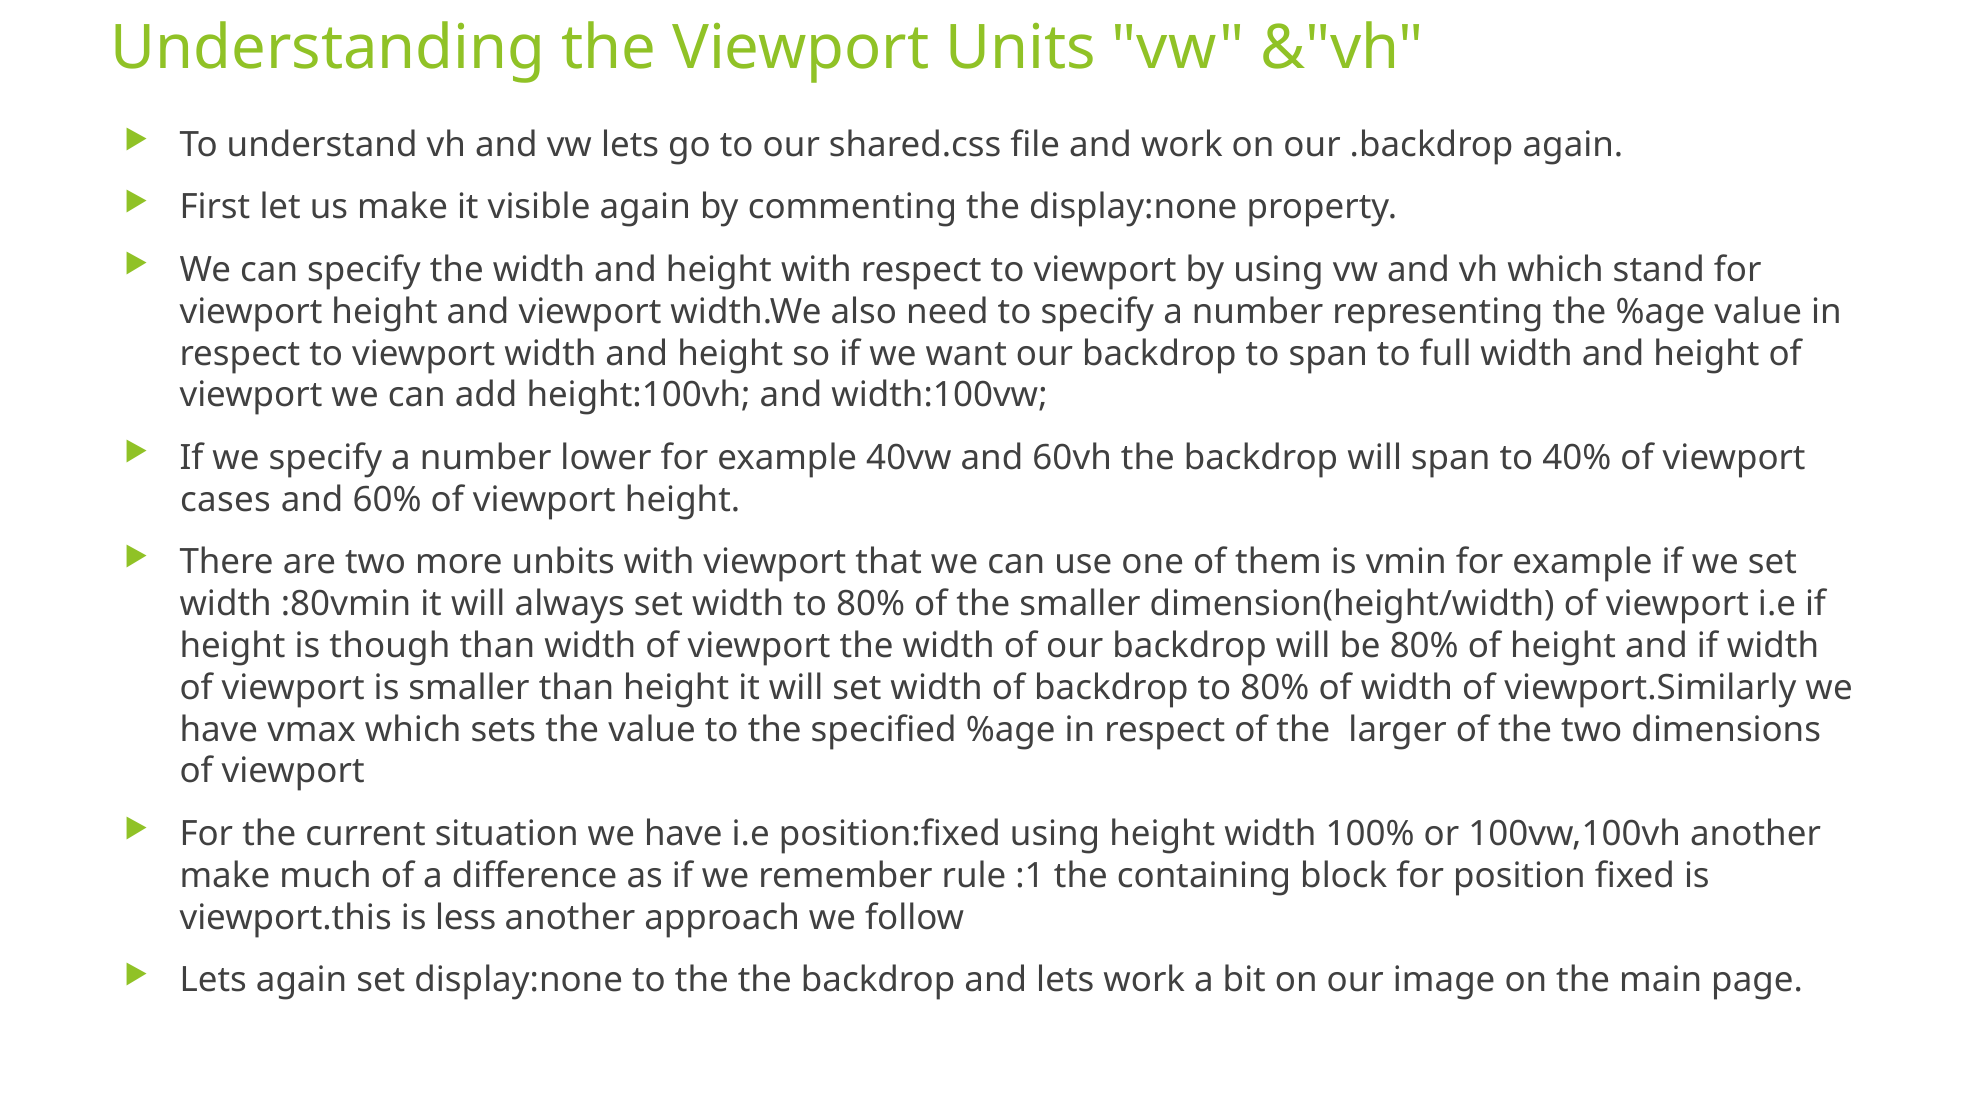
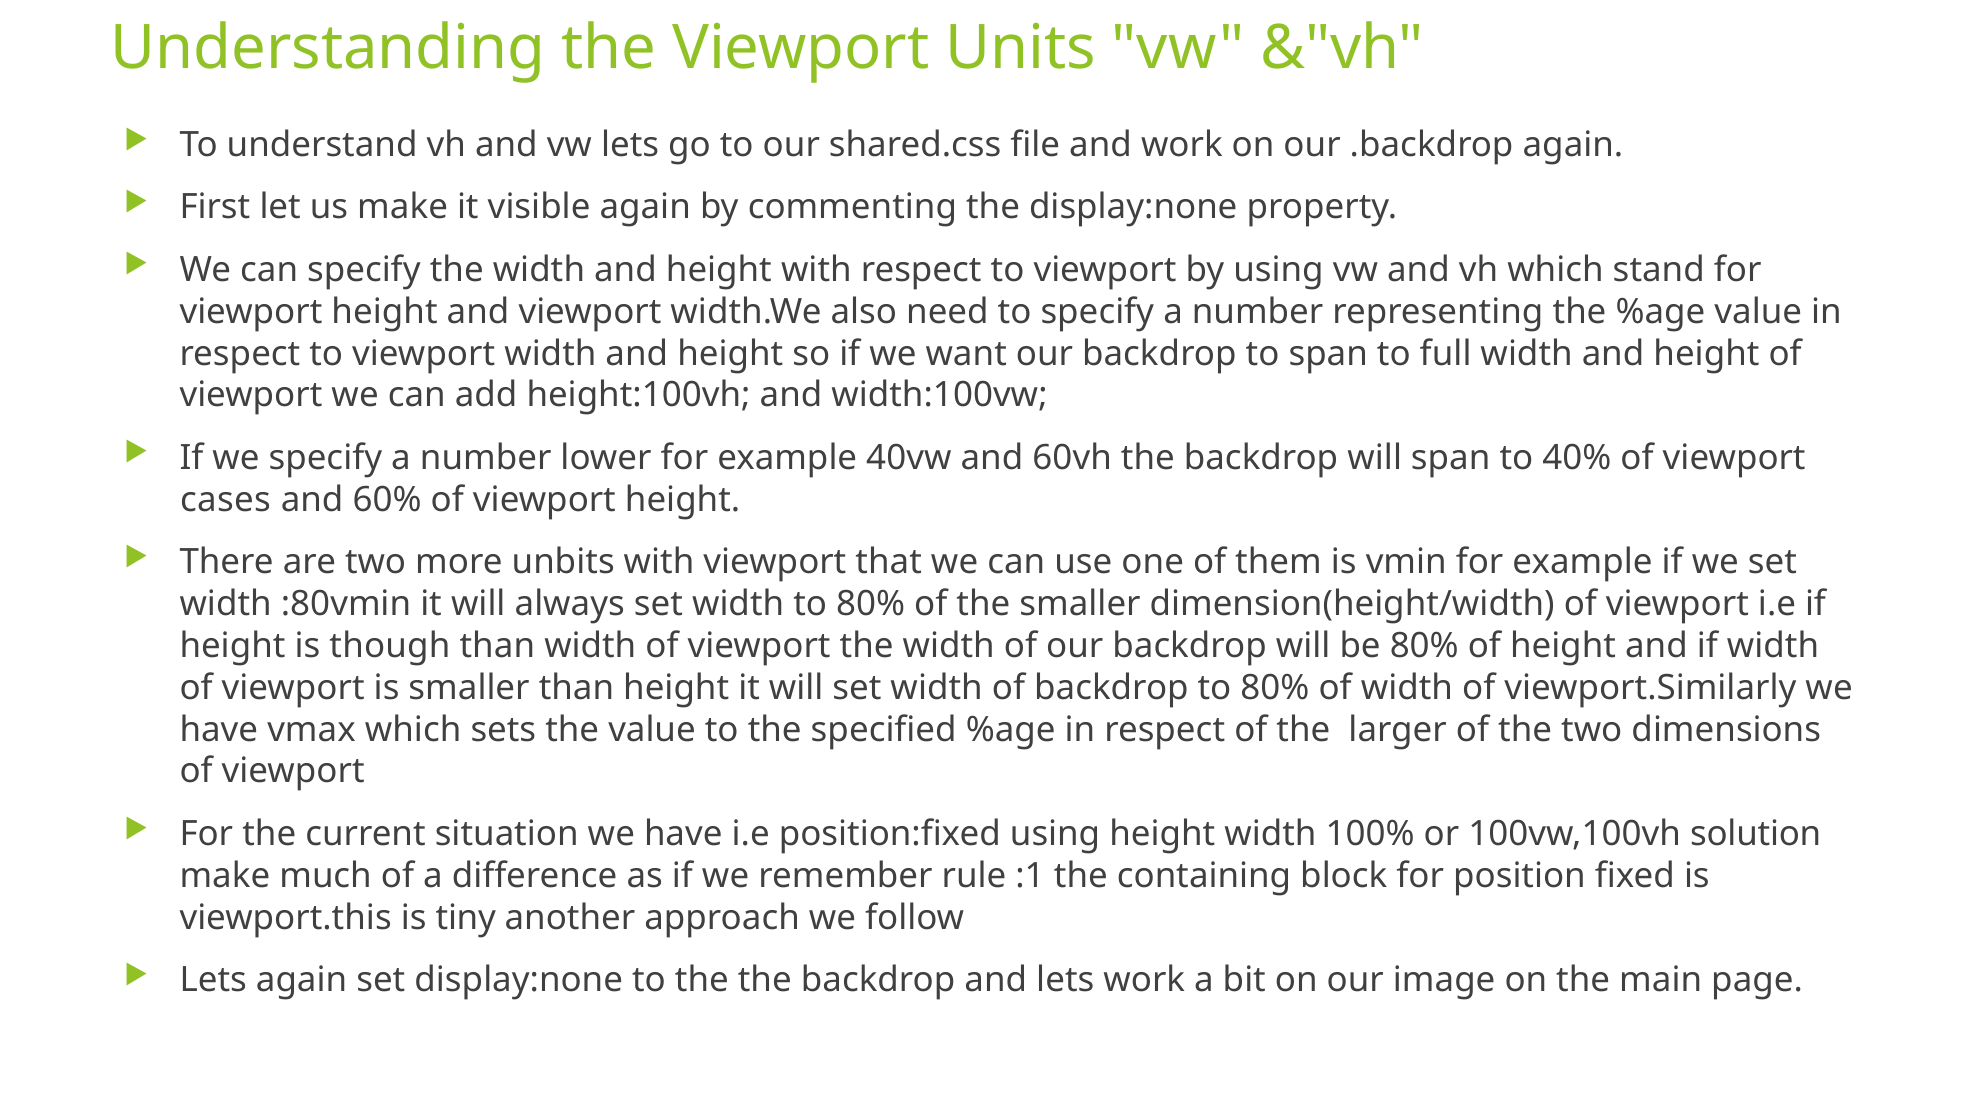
100vw,100vh another: another -> solution
less: less -> tiny
